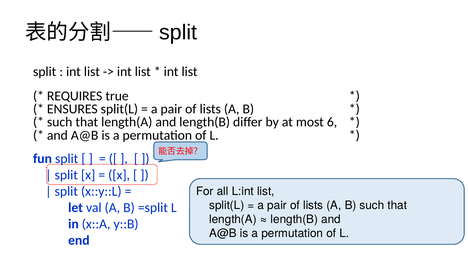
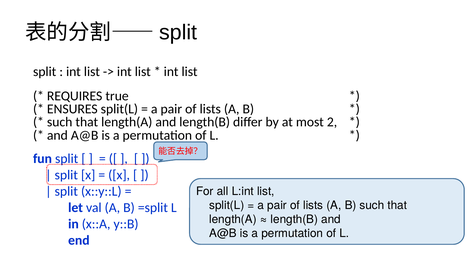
6: 6 -> 2
